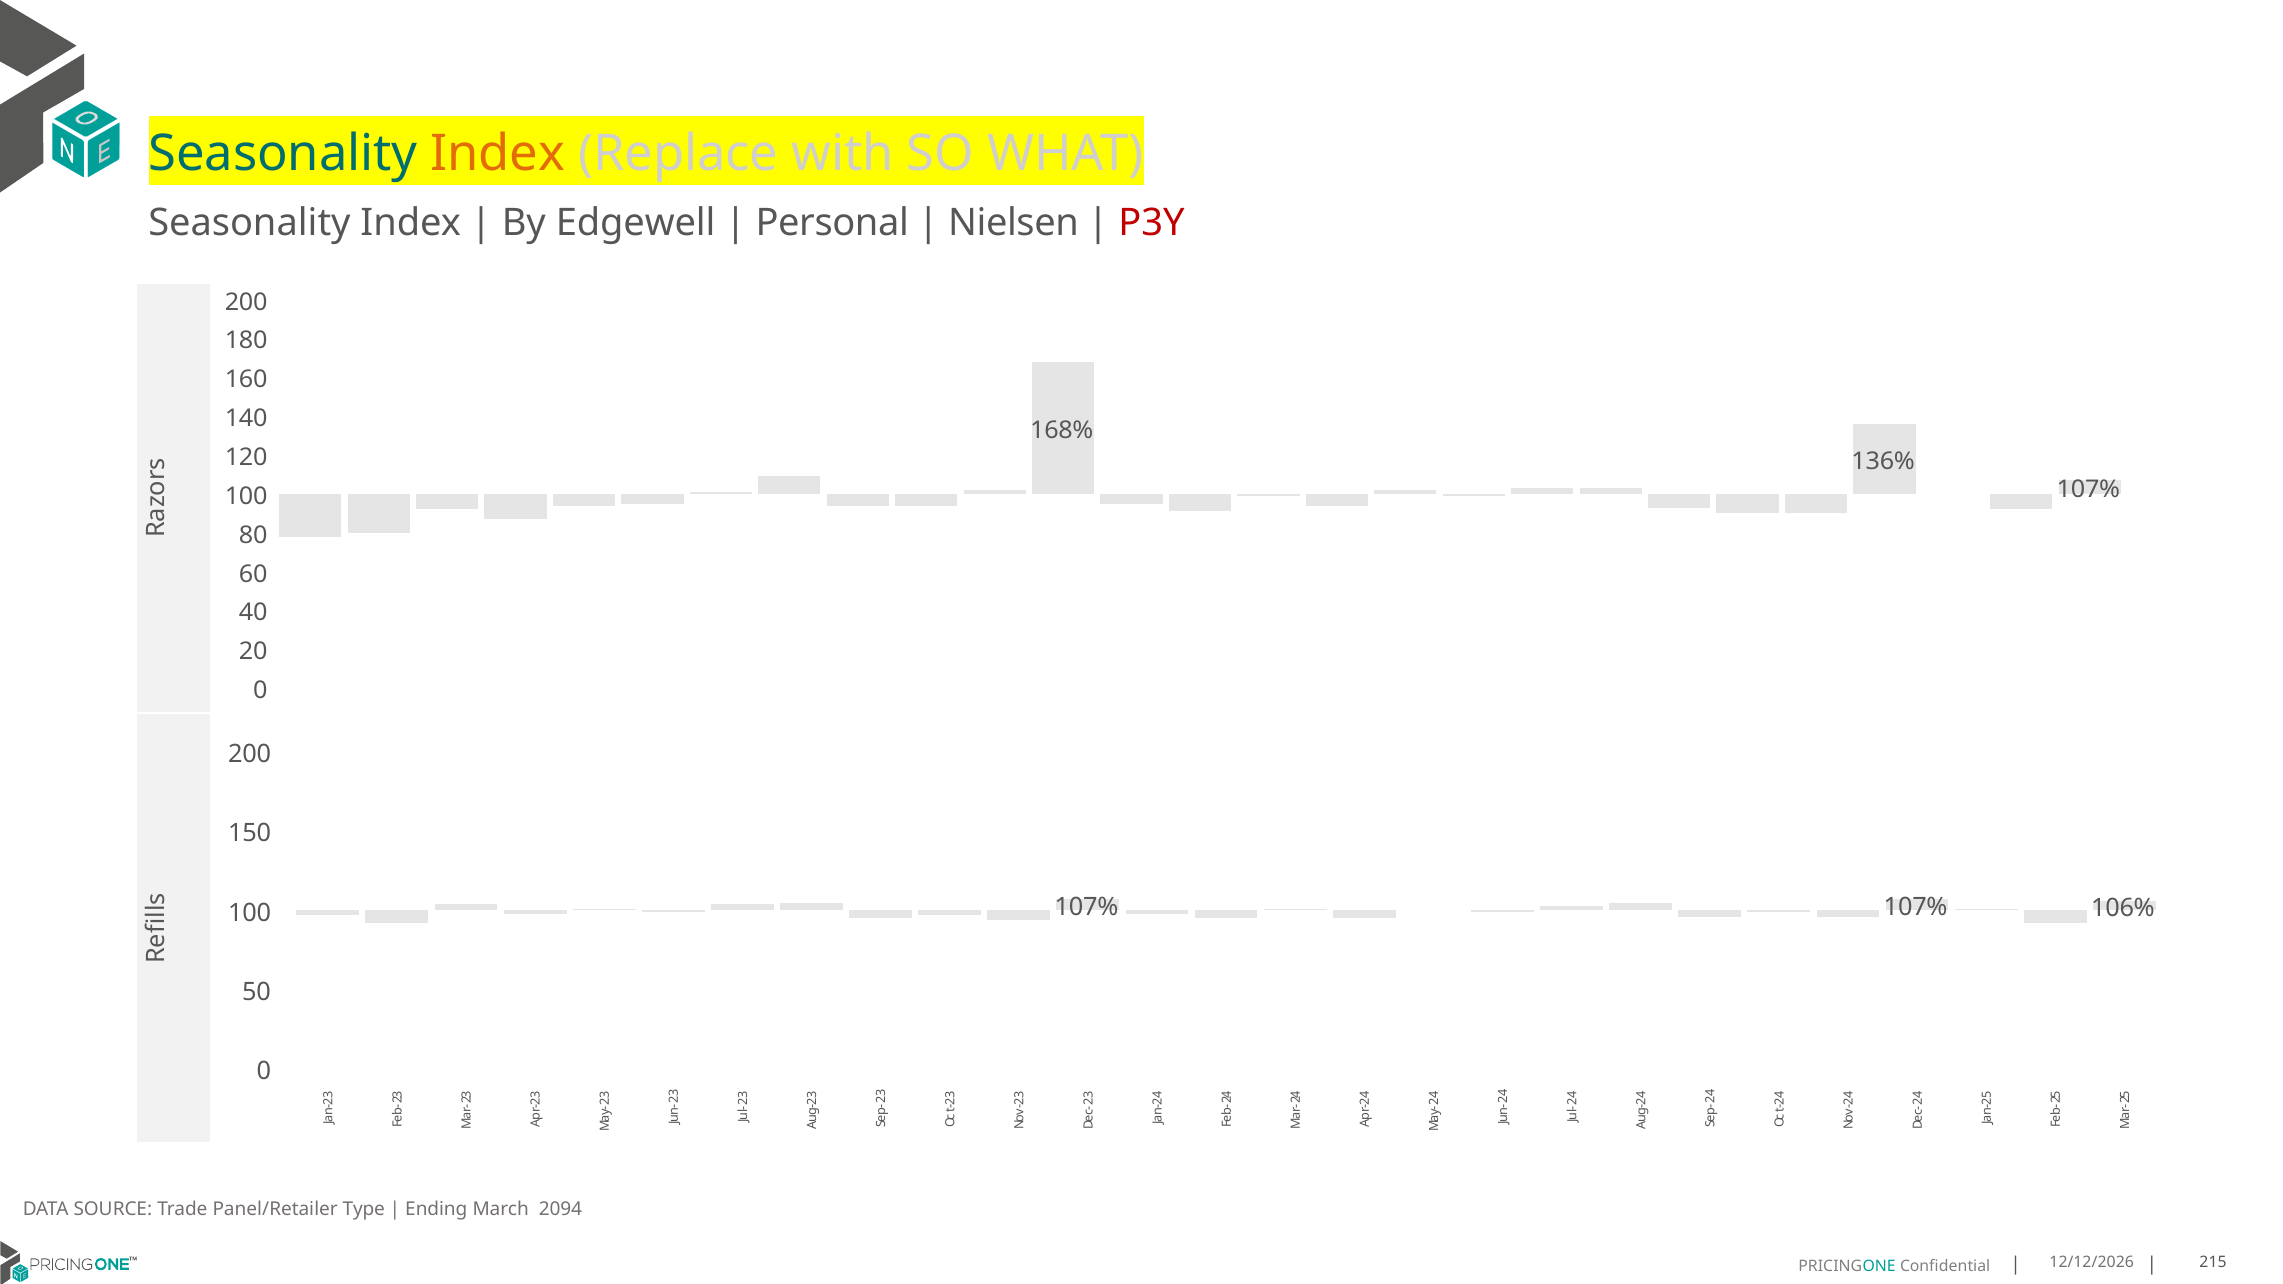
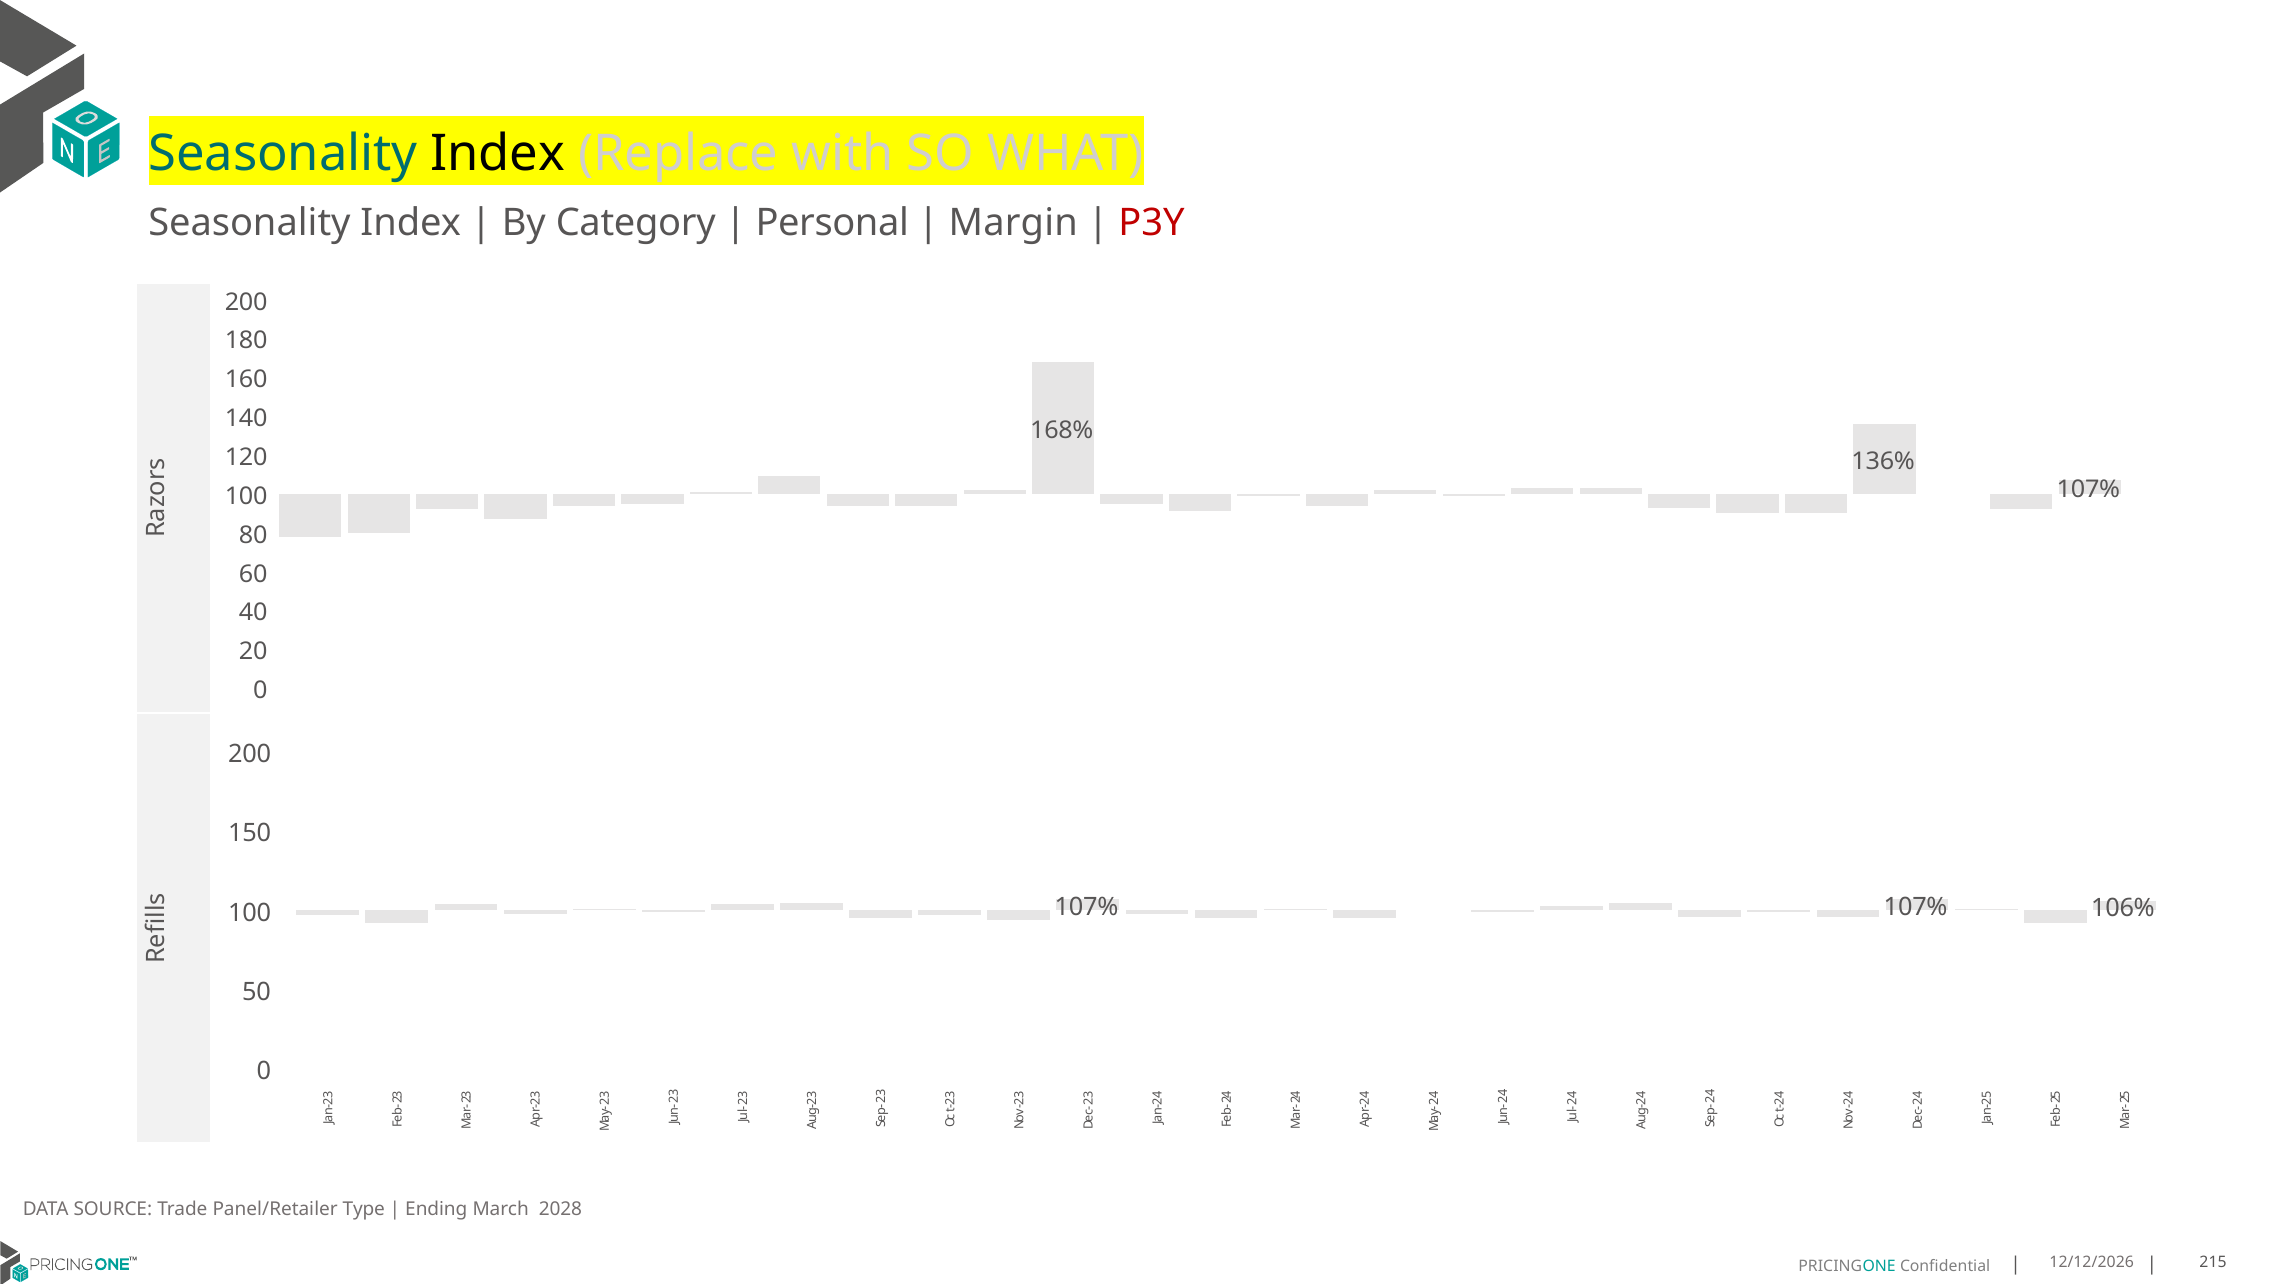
Index at (498, 153) colour: orange -> black
Edgewell: Edgewell -> Category
Nielsen: Nielsen -> Margin
2094: 2094 -> 2028
